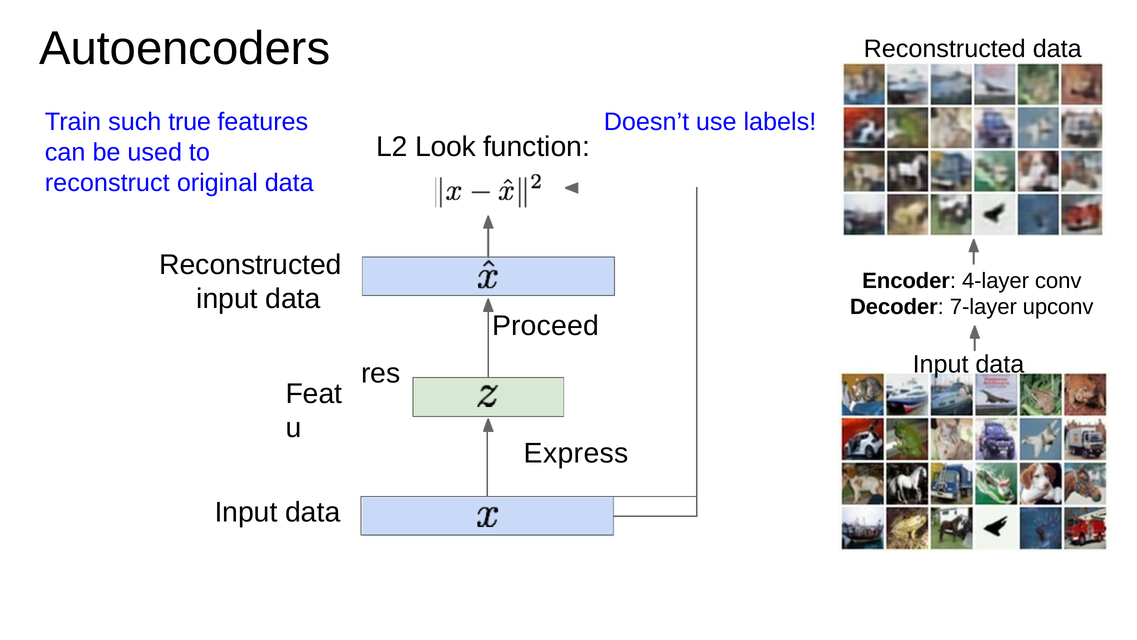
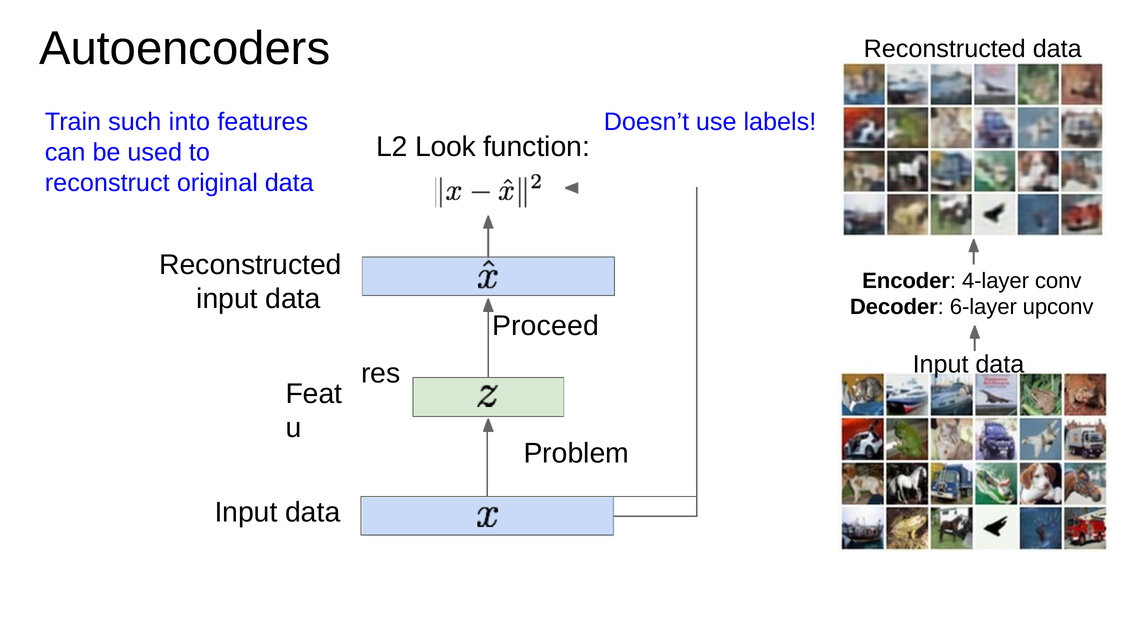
true: true -> into
7-layer: 7-layer -> 6-layer
Express: Express -> Problem
